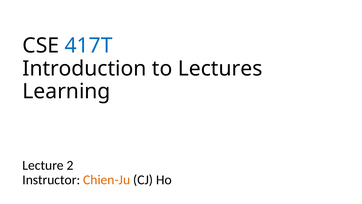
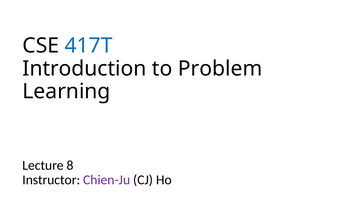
Lectures: Lectures -> Problem
2: 2 -> 8
Chien-Ju colour: orange -> purple
